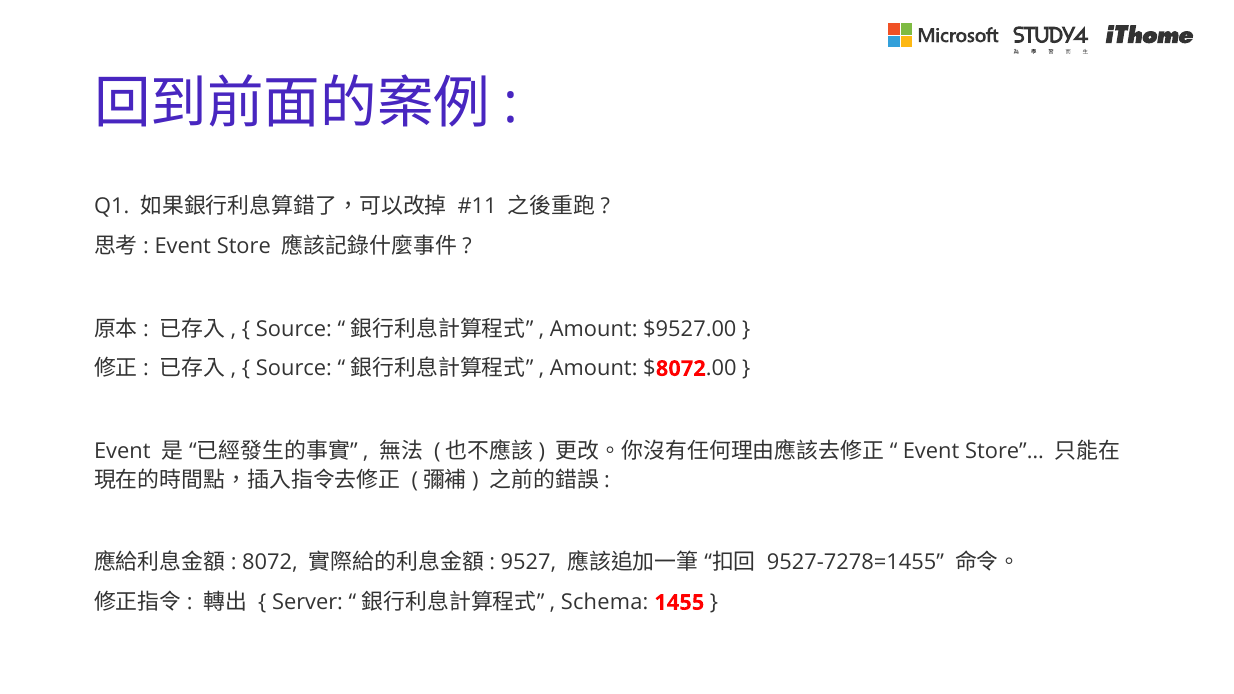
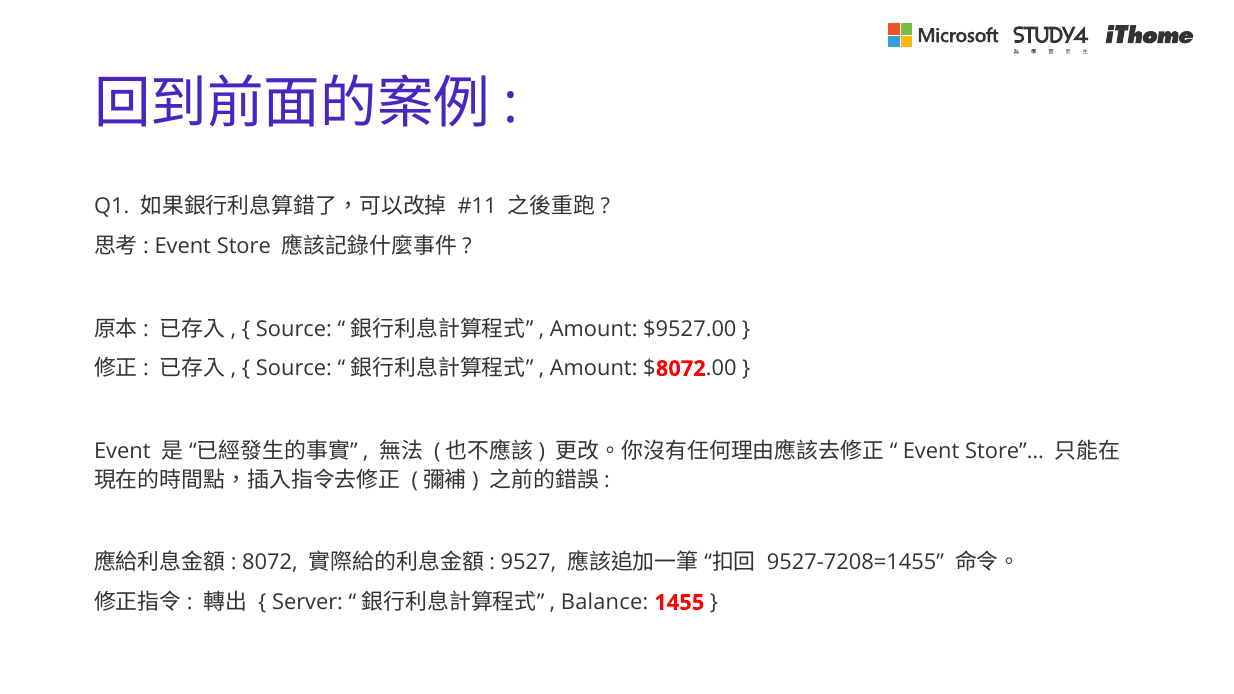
9527-7278=1455: 9527-7278=1455 -> 9527-7208=1455
Schema: Schema -> Balance
